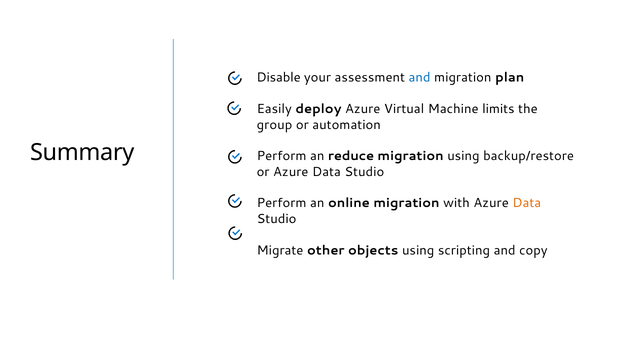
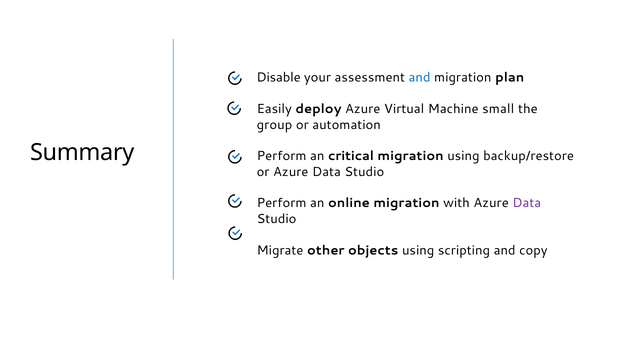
limits: limits -> small
reduce: reduce -> critical
Data at (527, 203) colour: orange -> purple
